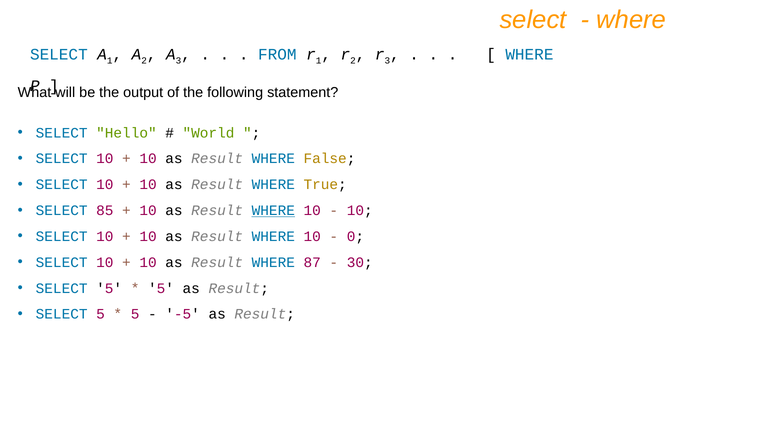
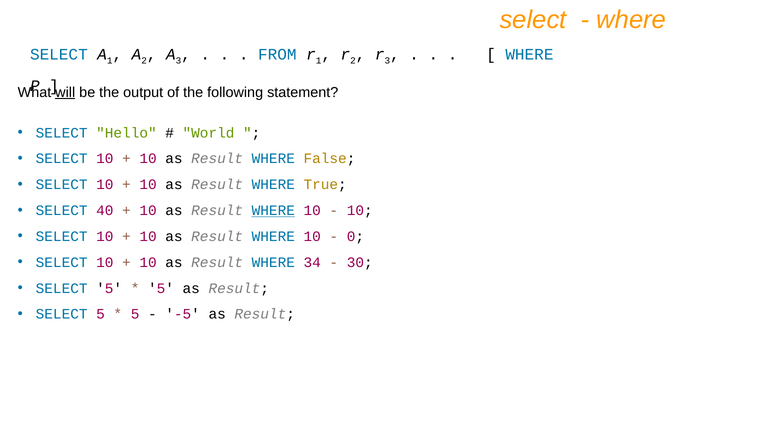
will underline: none -> present
85: 85 -> 40
87: 87 -> 34
